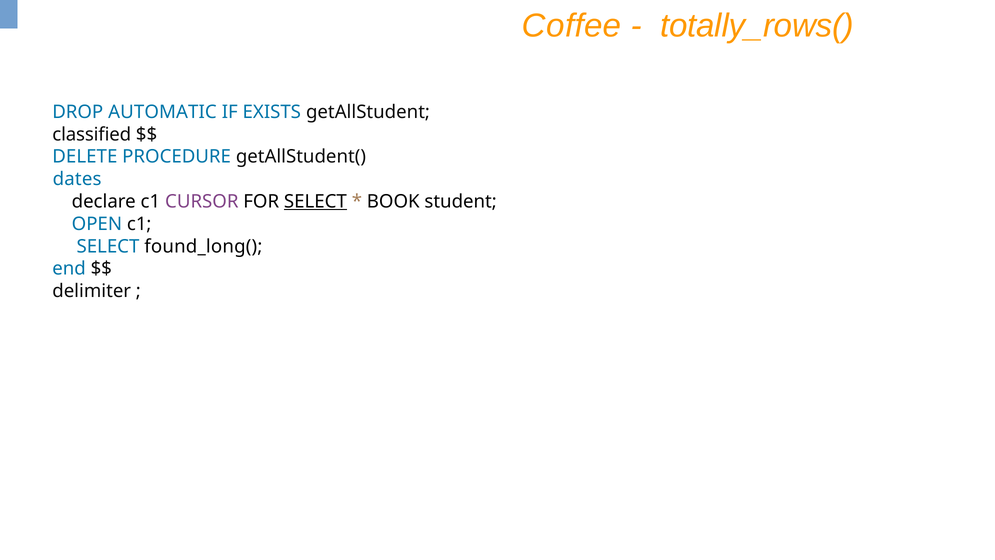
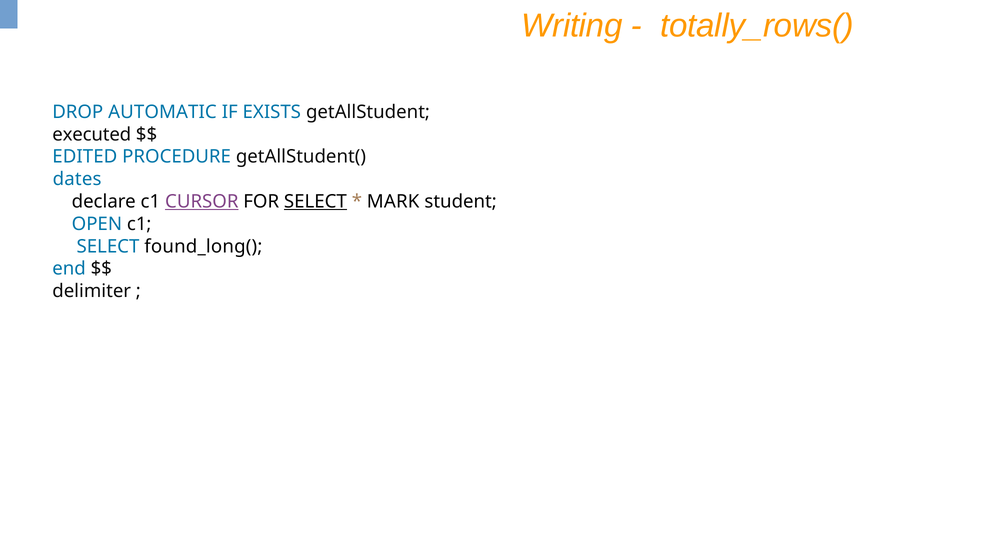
Coffee: Coffee -> Writing
classified: classified -> executed
DELETE: DELETE -> EDITED
CURSOR underline: none -> present
BOOK: BOOK -> MARK
